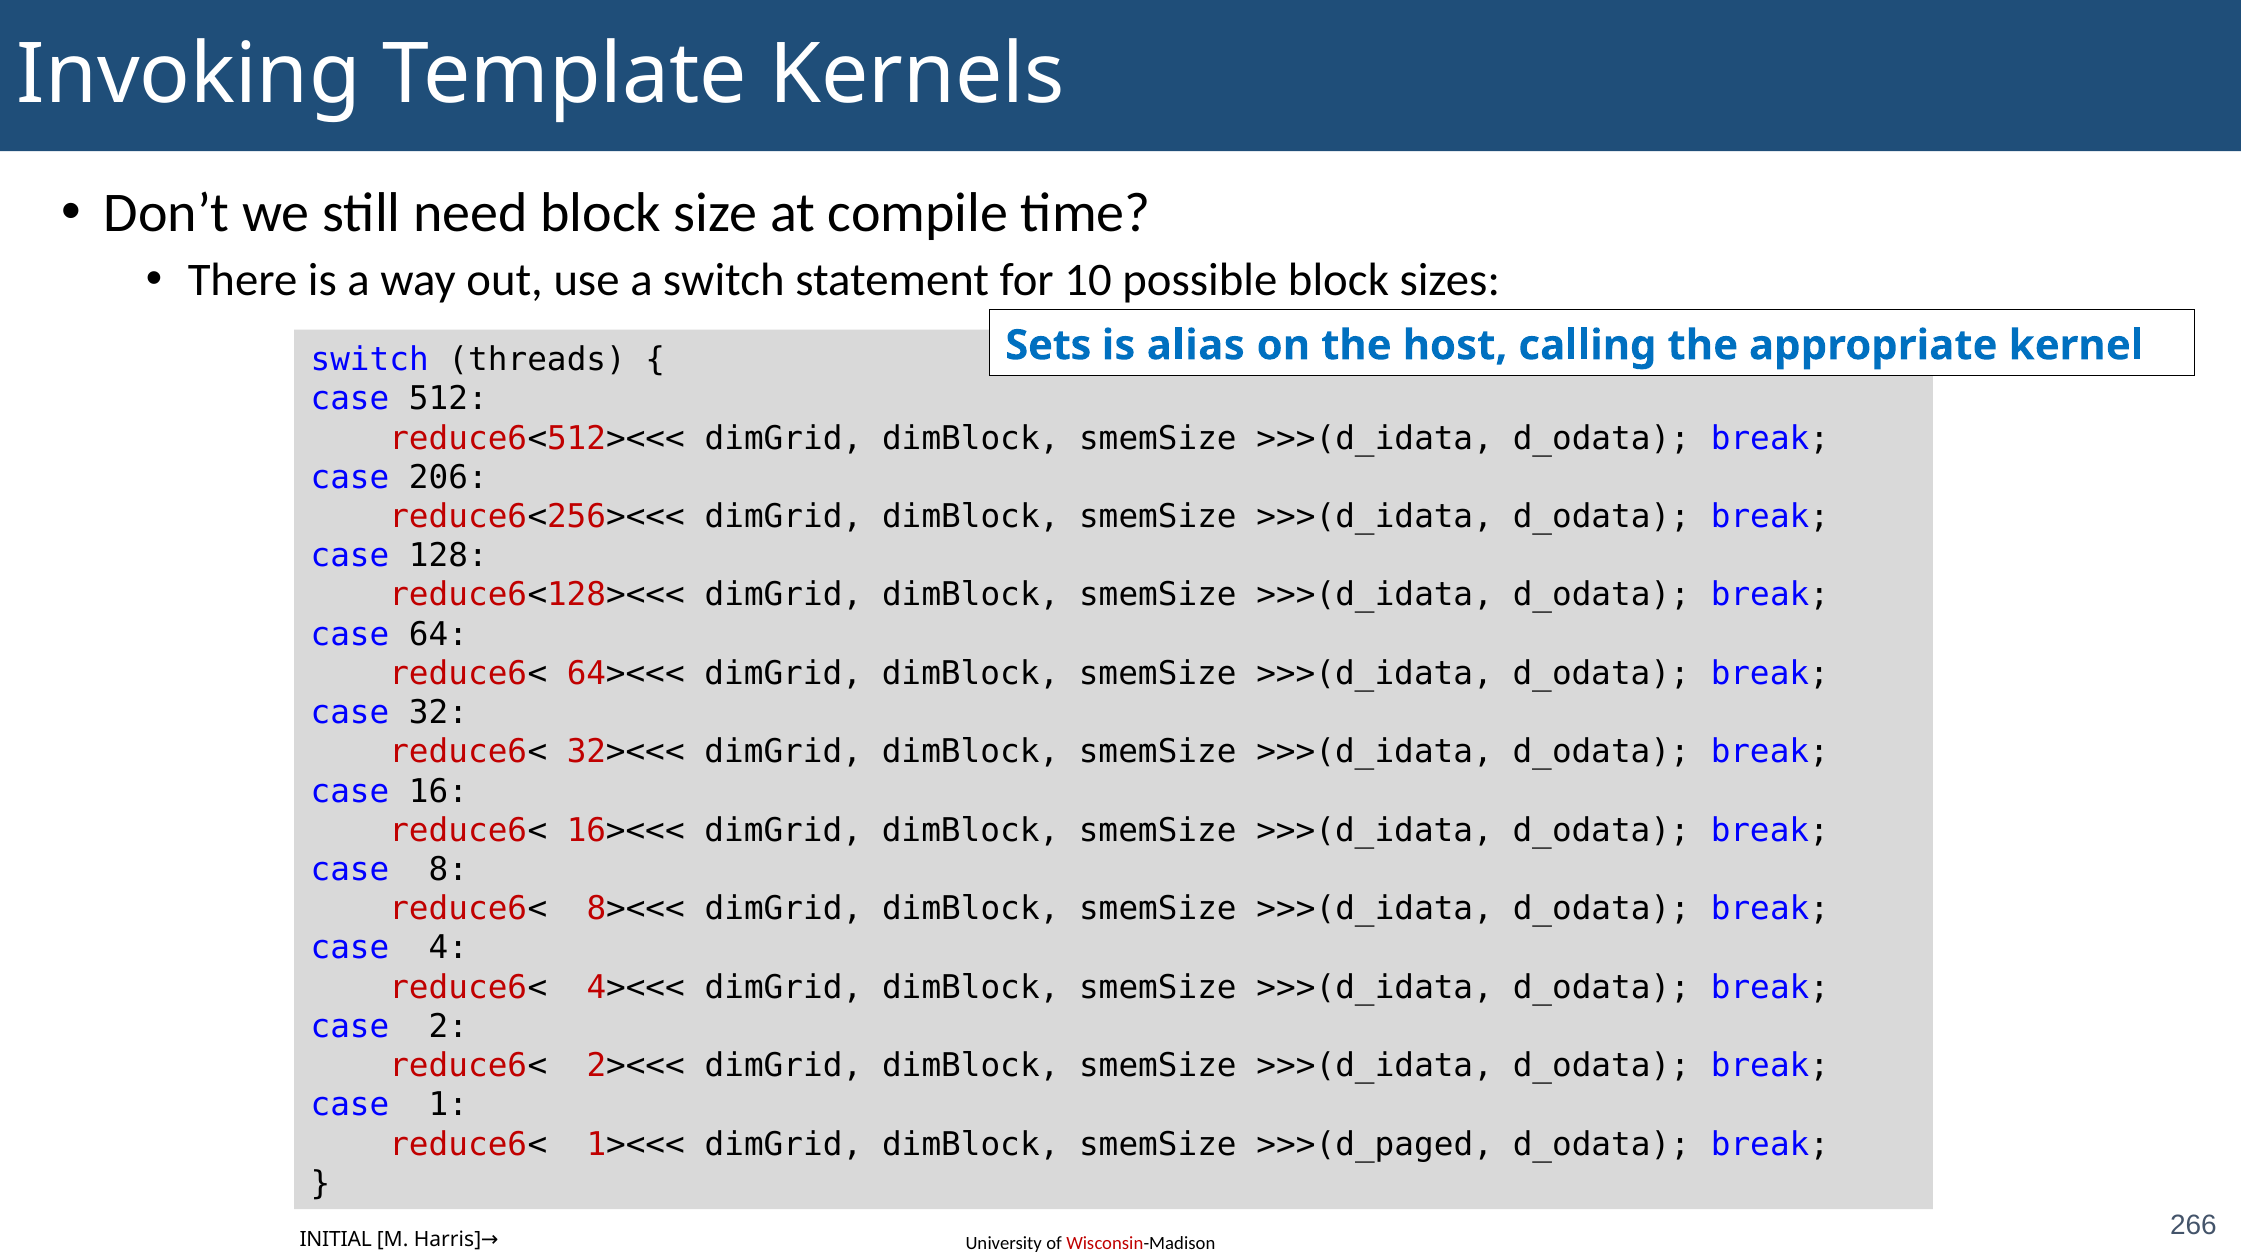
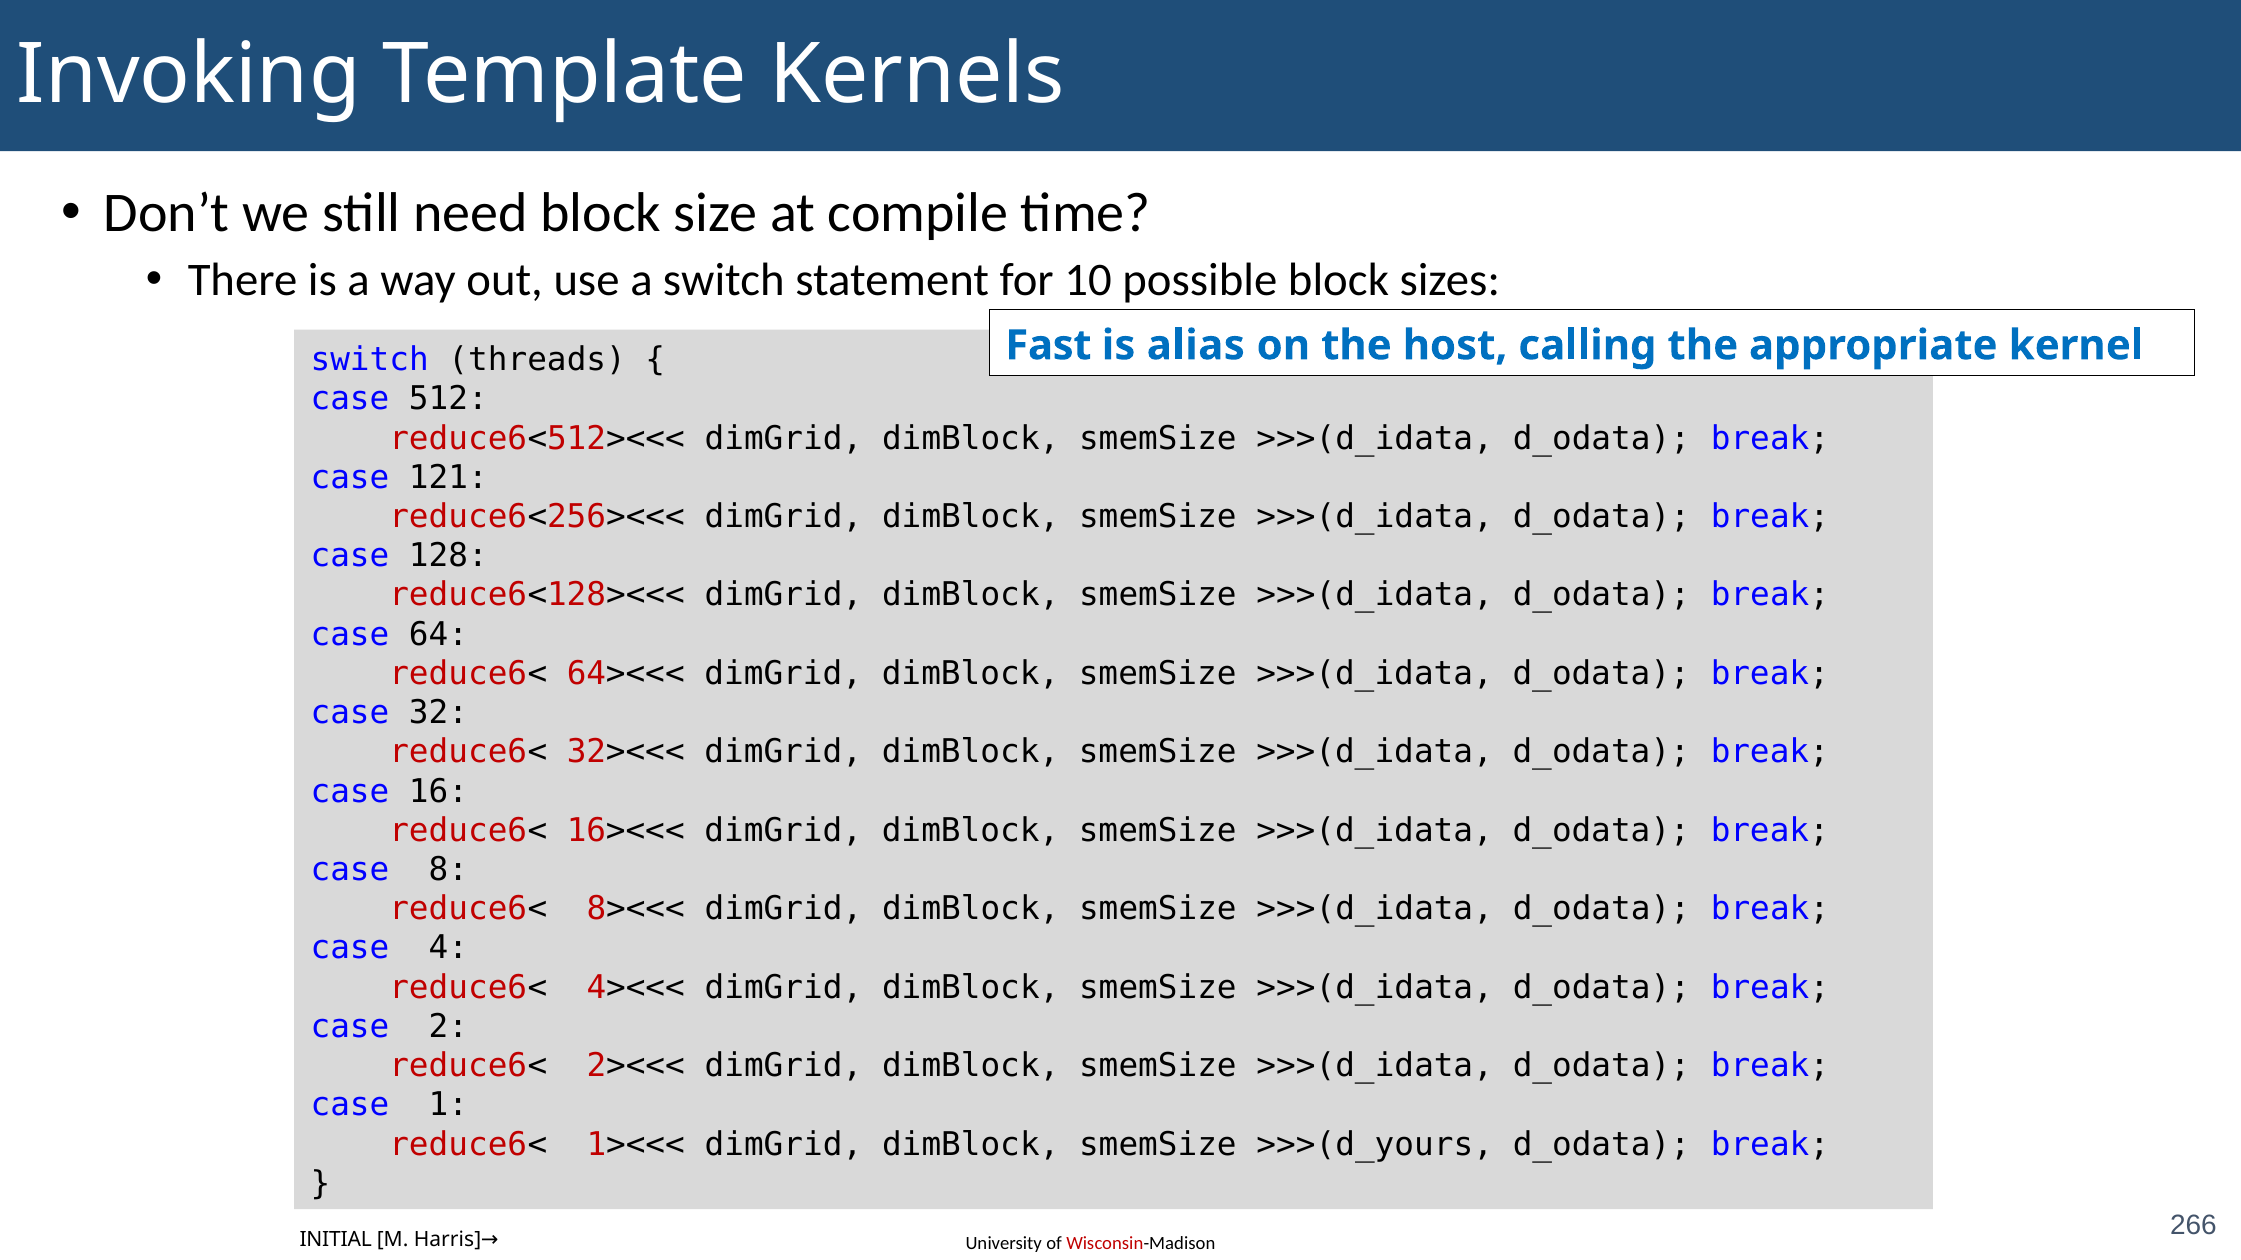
Sets: Sets -> Fast
206: 206 -> 121
>>>(d_paged: >>>(d_paged -> >>>(d_yours
